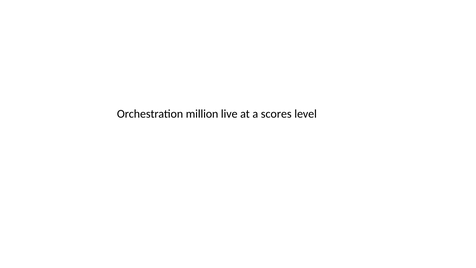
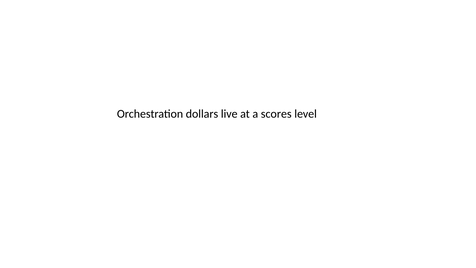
million: million -> dollars
